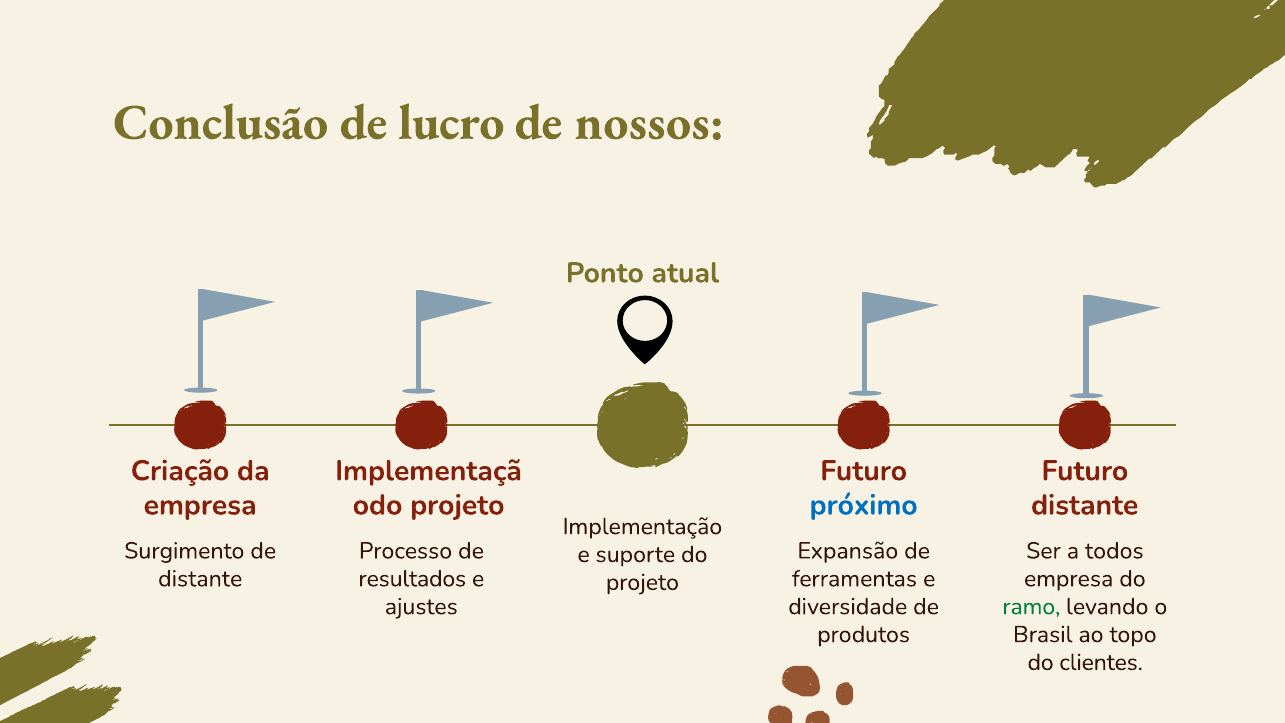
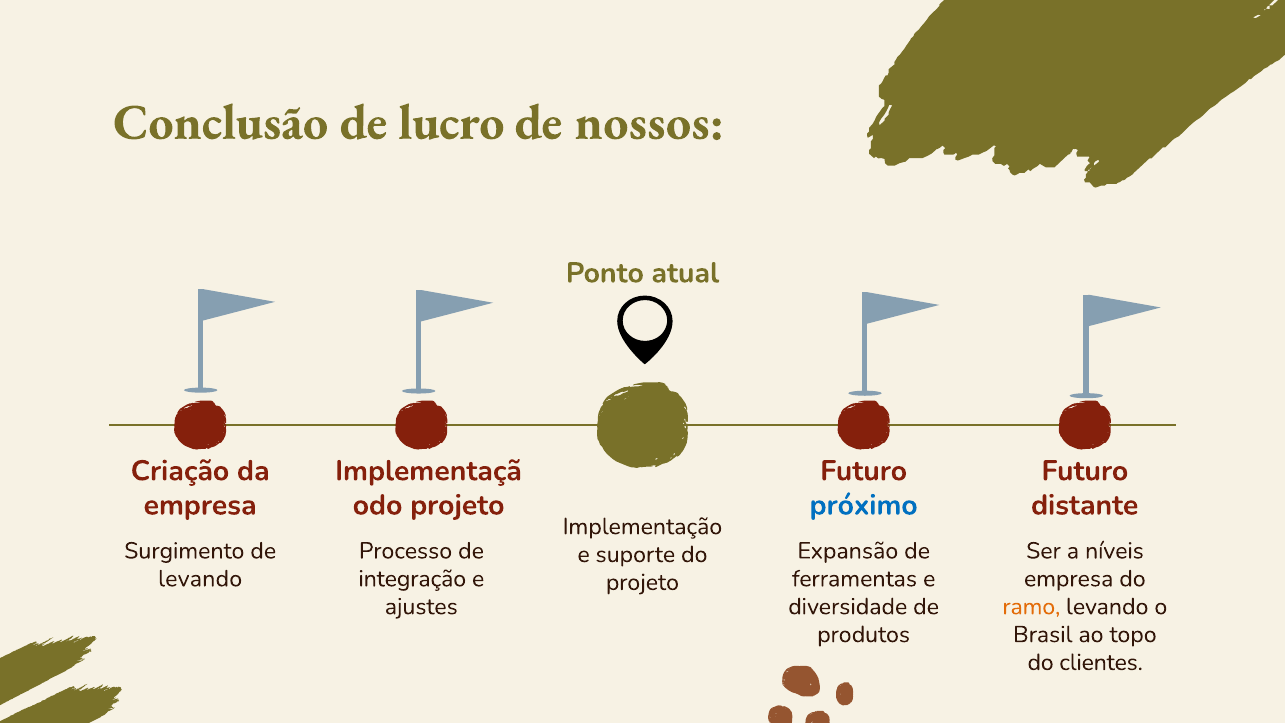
todos: todos -> níveis
distante at (200, 579): distante -> levando
resultados: resultados -> integração
ramo colour: green -> orange
